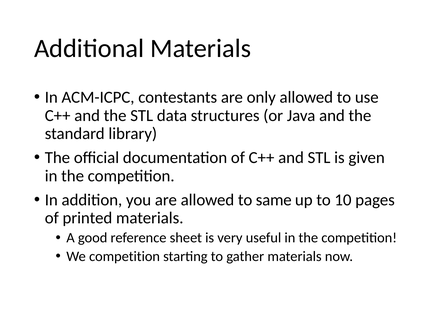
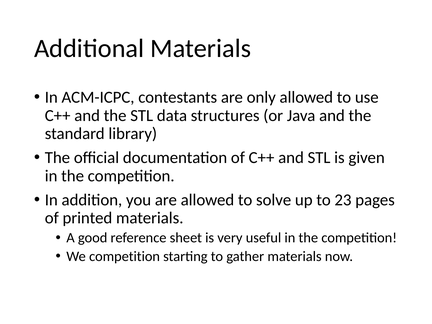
same: same -> solve
10: 10 -> 23
